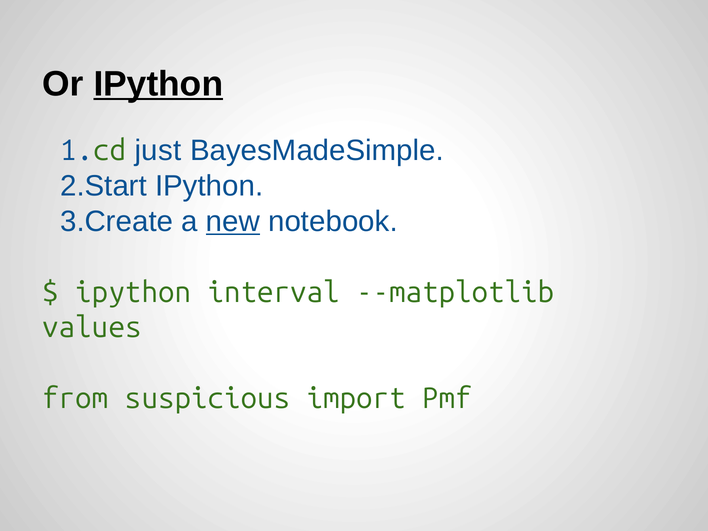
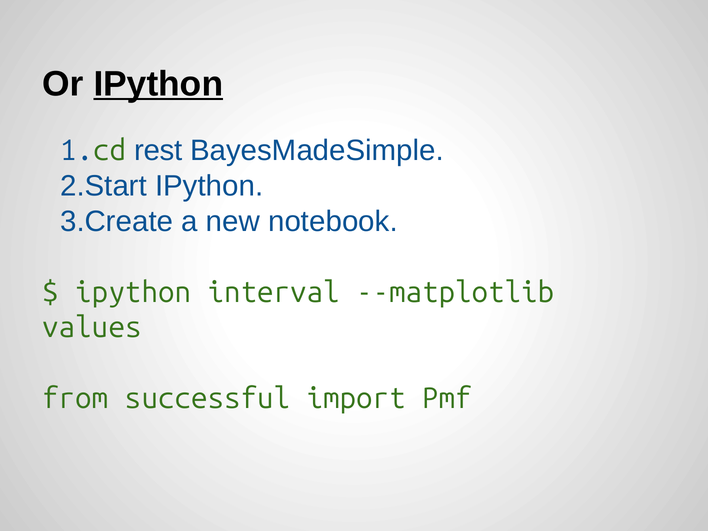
just: just -> rest
new underline: present -> none
suspicious: suspicious -> successful
